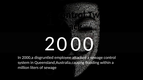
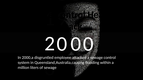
Twitter: Twitter -> Heavily
